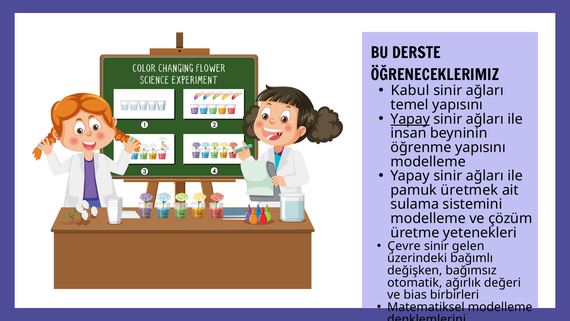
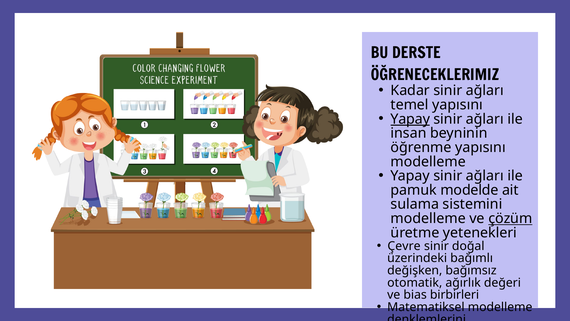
Kabul: Kabul -> Kadar
üretmek: üretmek -> modelde
çözüm underline: none -> present
gelen: gelen -> doğal
